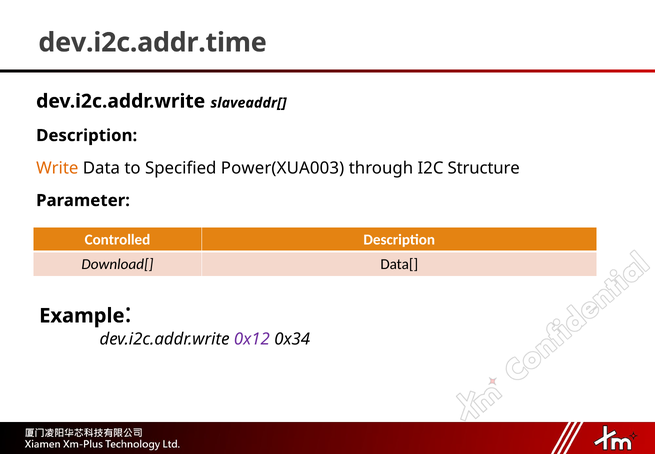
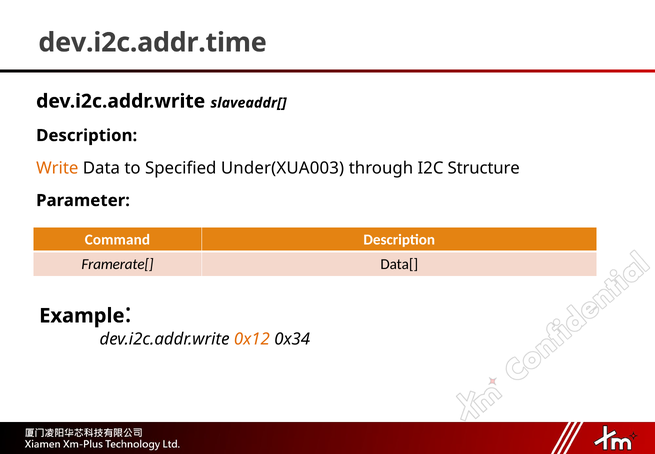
Power(XUA003: Power(XUA003 -> Under(XUA003
Controlled: Controlled -> Command
Download[: Download[ -> Framerate[
0x12 colour: purple -> orange
